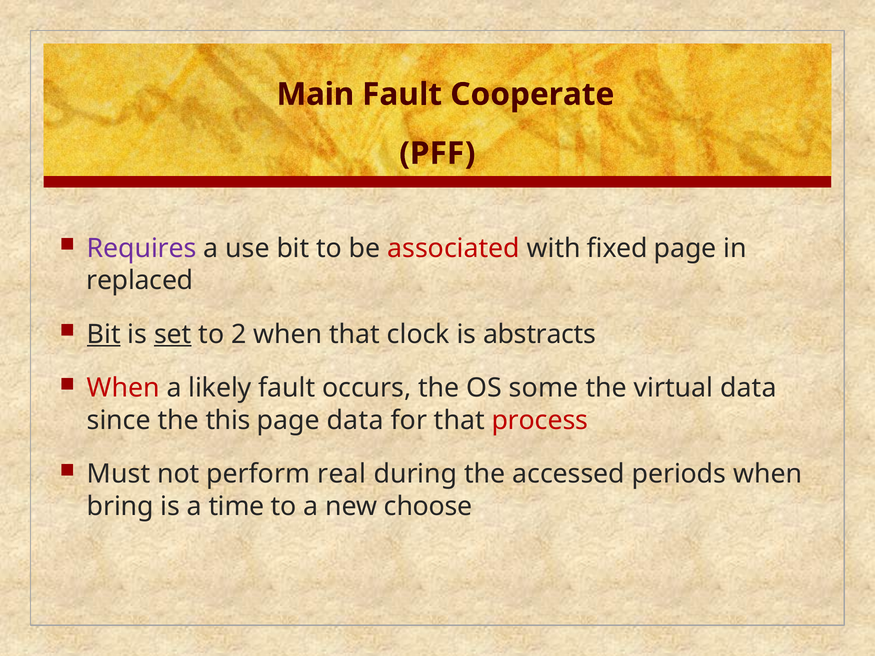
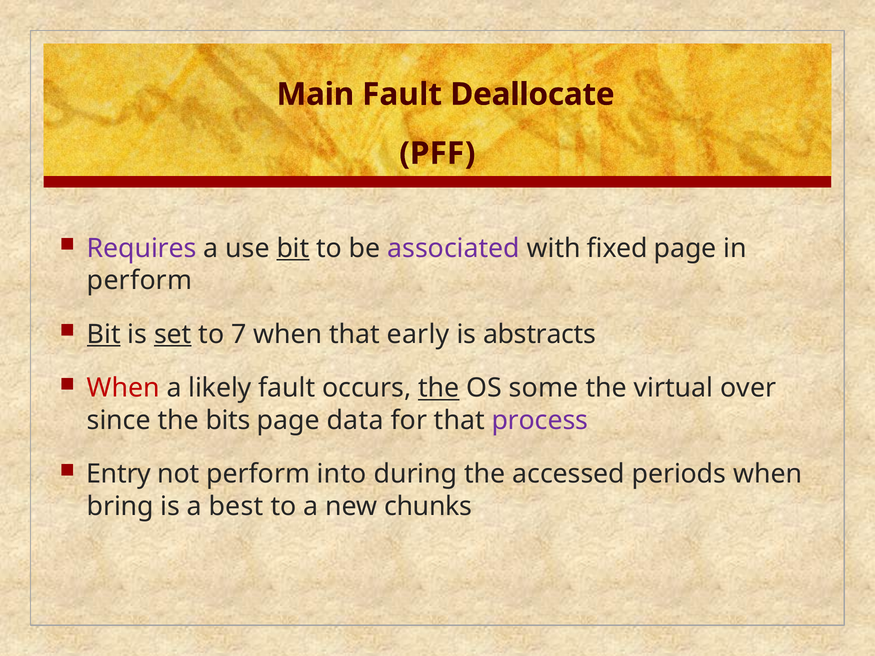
Cooperate: Cooperate -> Deallocate
bit at (293, 248) underline: none -> present
associated colour: red -> purple
replaced at (140, 280): replaced -> perform
2: 2 -> 7
clock: clock -> early
the at (439, 388) underline: none -> present
virtual data: data -> over
this: this -> bits
process colour: red -> purple
Must: Must -> Entry
real: real -> into
time: time -> best
choose: choose -> chunks
